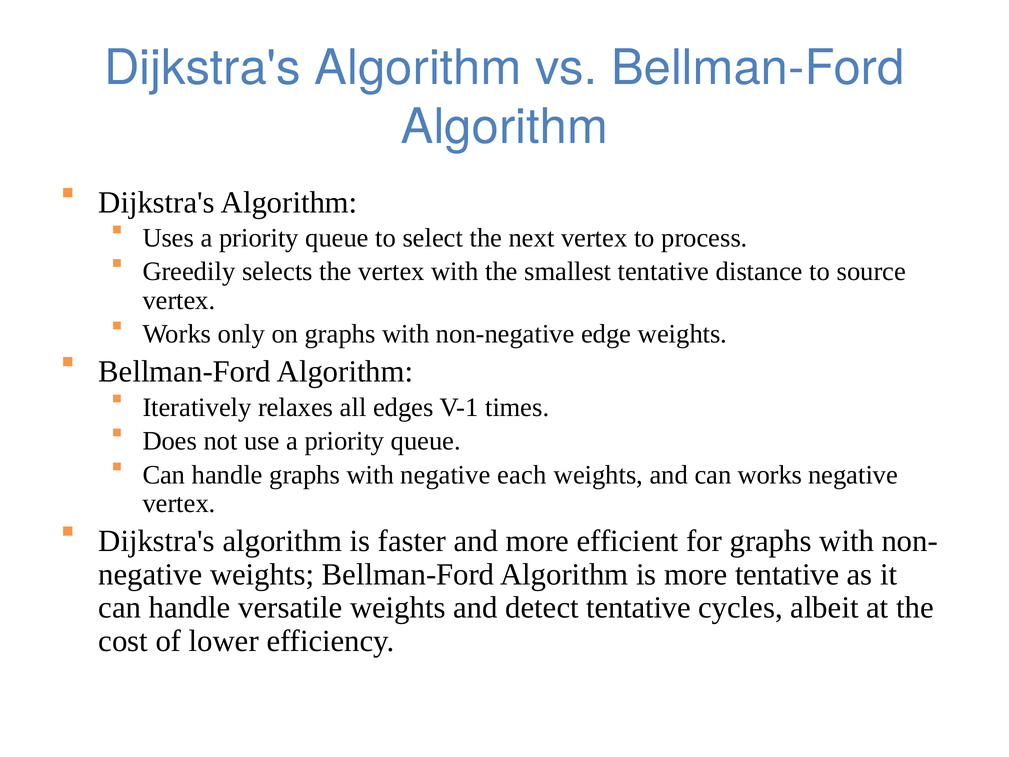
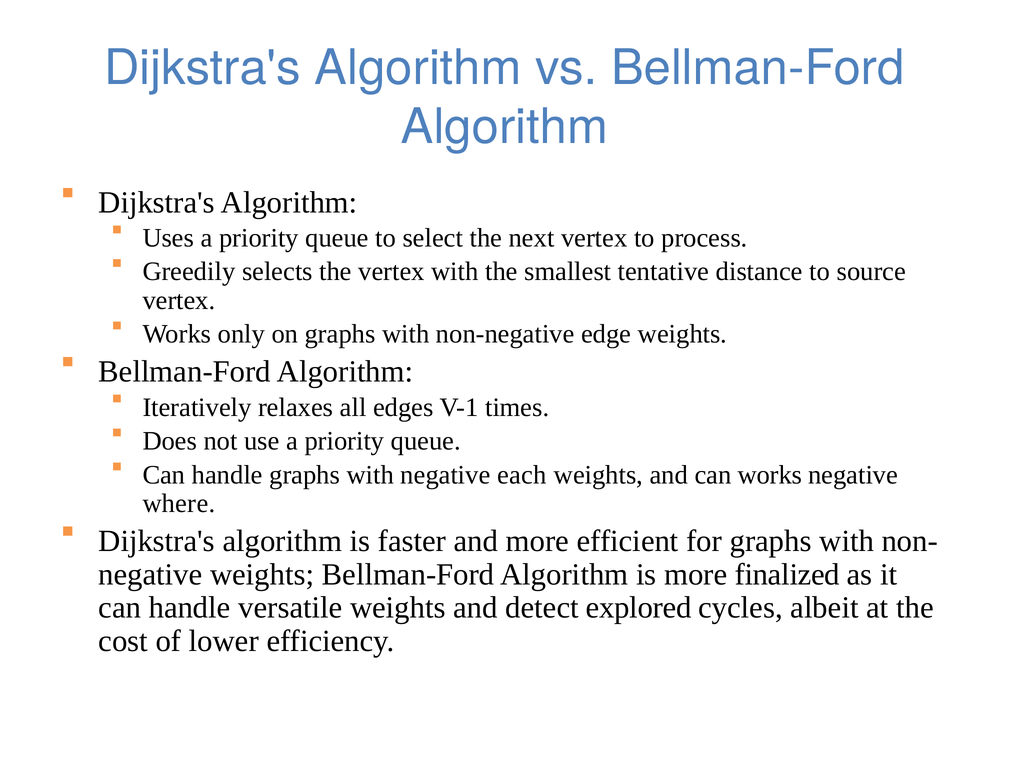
vertex at (179, 503): vertex -> where
more tentative: tentative -> finalized
detect tentative: tentative -> explored
